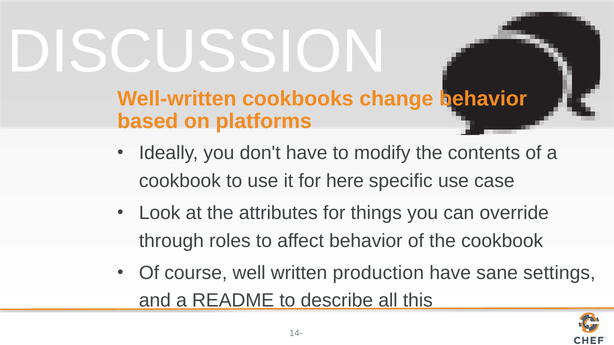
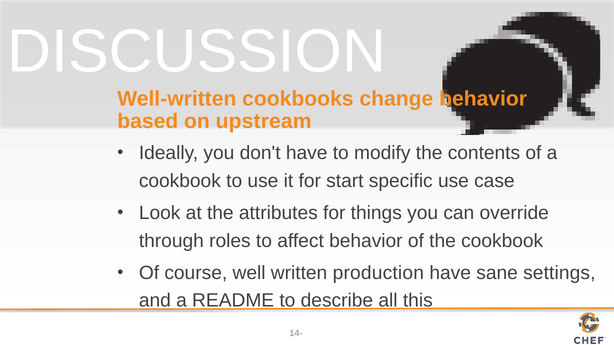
platforms: platforms -> upstream
here: here -> start
